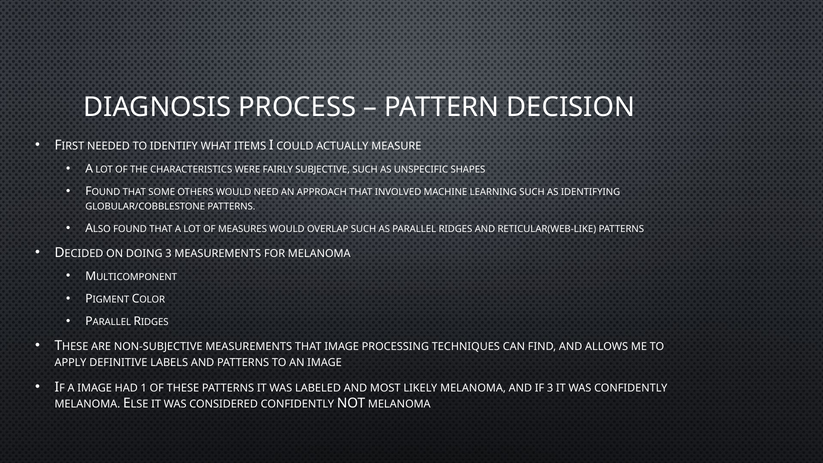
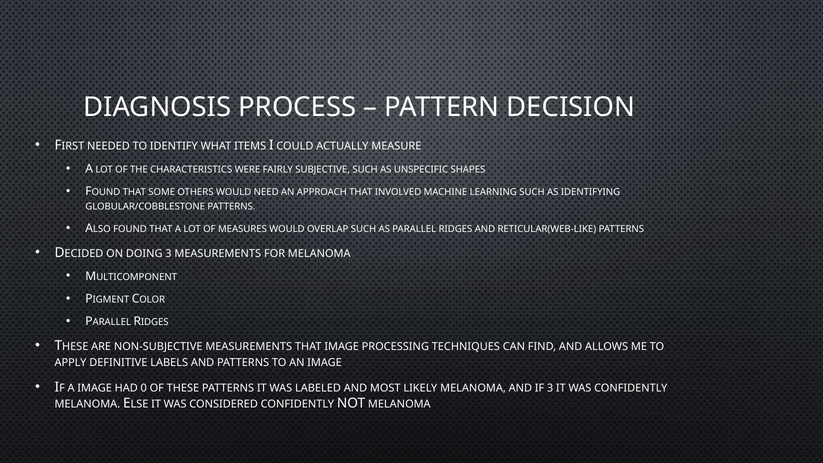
1: 1 -> 0
